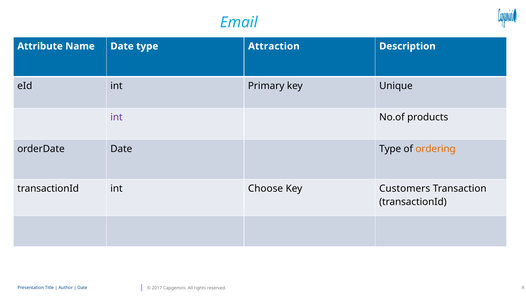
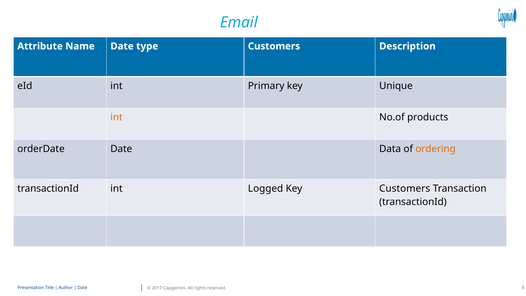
type Attraction: Attraction -> Customers
int at (117, 117) colour: purple -> orange
orderDate Date Type: Type -> Data
Choose: Choose -> Logged
